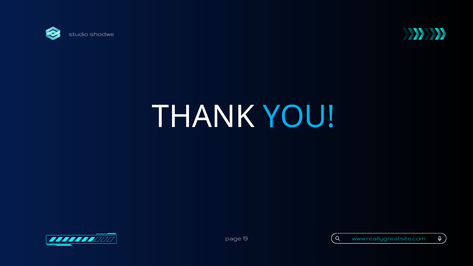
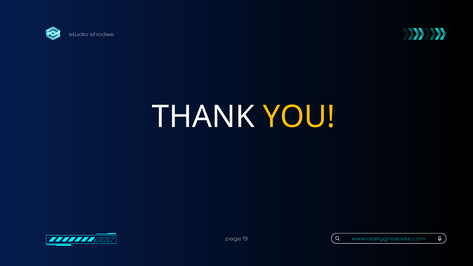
YOU colour: light blue -> yellow
